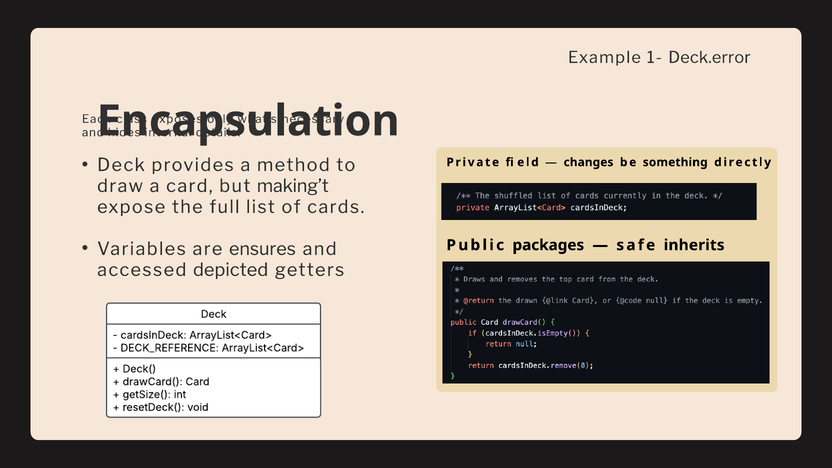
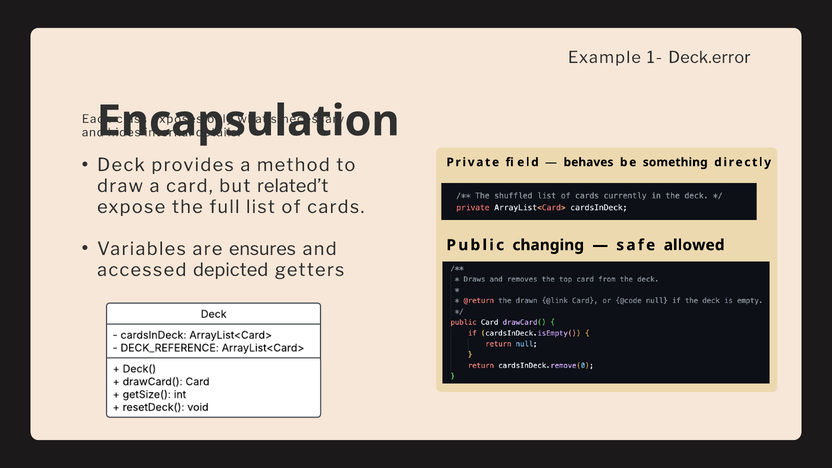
changes: changes -> behaves
making’t: making’t -> related’t
packages: packages -> changing
inherits: inherits -> allowed
